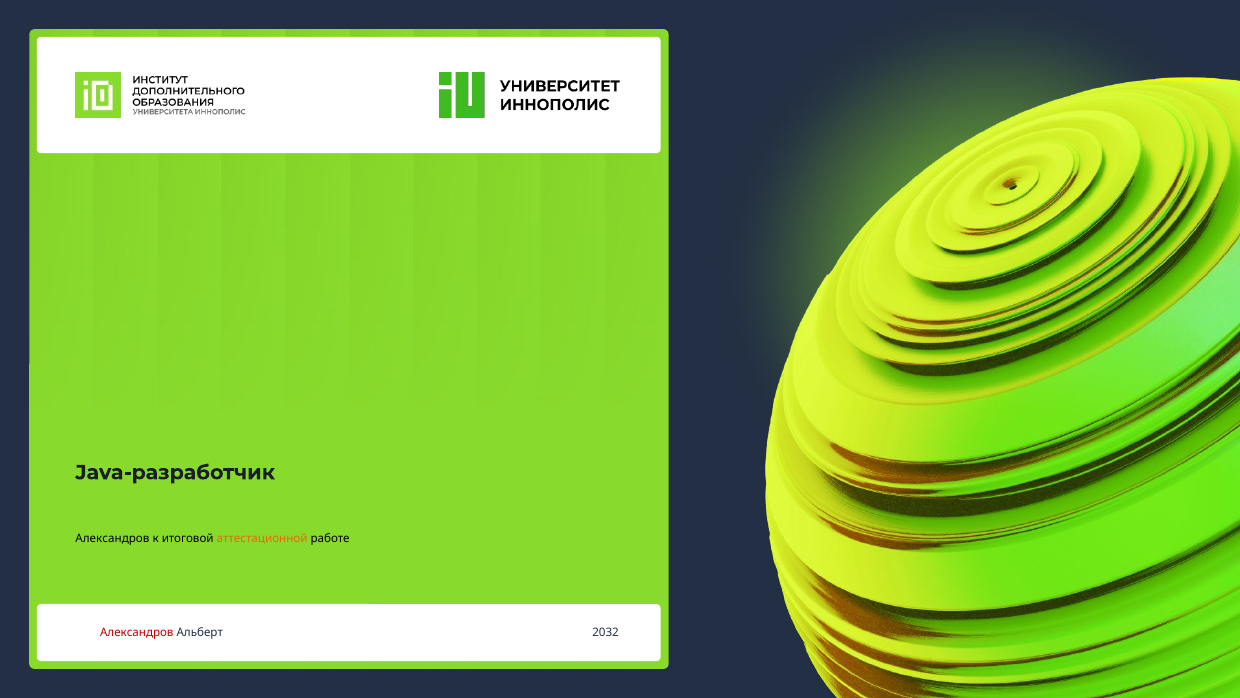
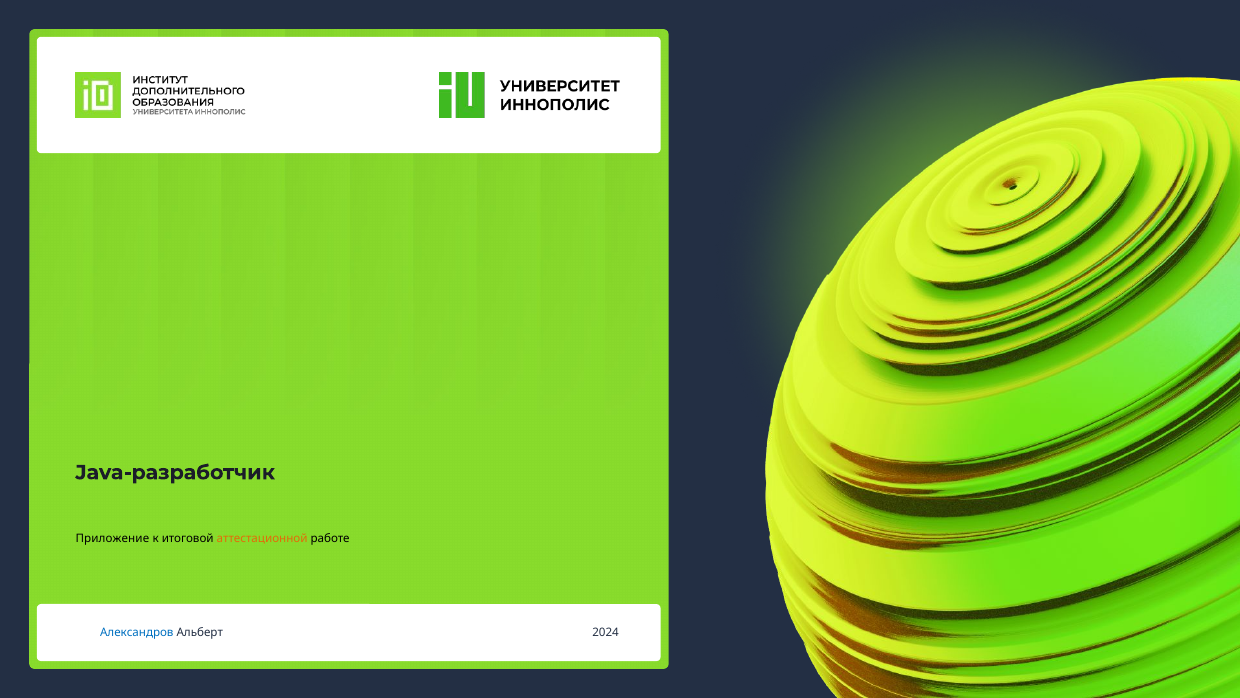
Александров at (112, 538): Александров -> Приложение
Александров at (137, 632) colour: red -> blue
2032: 2032 -> 2024
